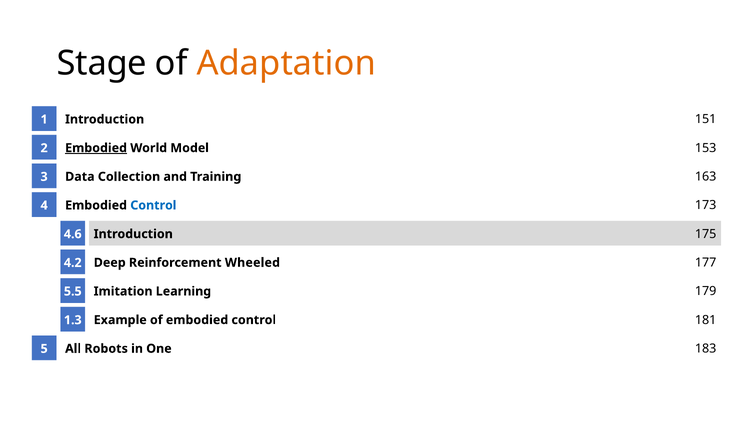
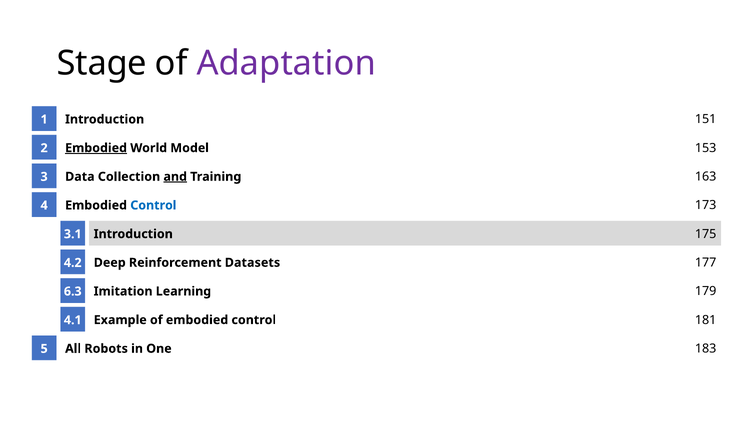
Adaptation colour: orange -> purple
and underline: none -> present
4.6: 4.6 -> 3.1
Wheeled: Wheeled -> Datasets
5.5: 5.5 -> 6.3
1.3: 1.3 -> 4.1
